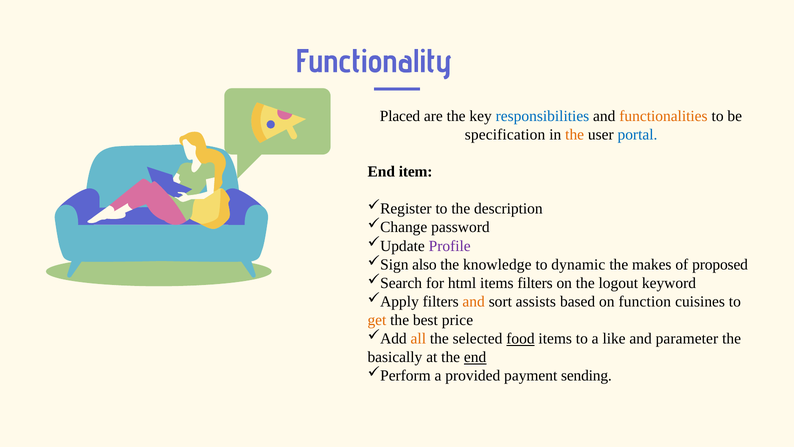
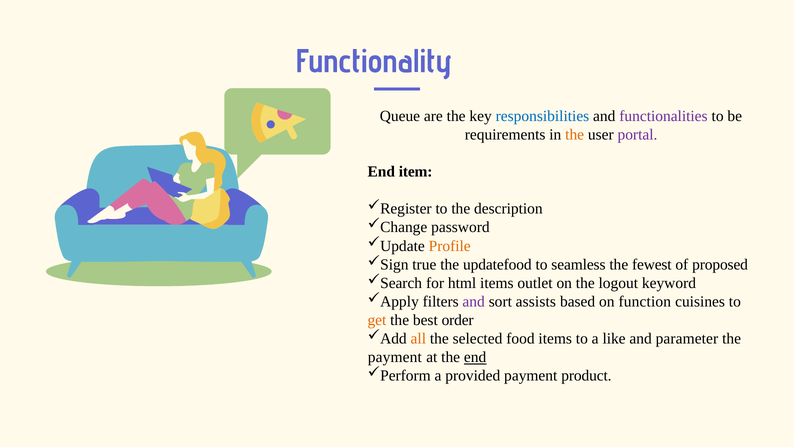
Placed: Placed -> Queue
functionalities colour: orange -> purple
specification: specification -> requirements
portal colour: blue -> purple
Profile colour: purple -> orange
also: also -> true
knowledge: knowledge -> updatefood
dynamic: dynamic -> seamless
makes: makes -> fewest
items filters: filters -> outlet
and at (474, 301) colour: orange -> purple
price: price -> order
food underline: present -> none
basically at (395, 357): basically -> payment
sending: sending -> product
